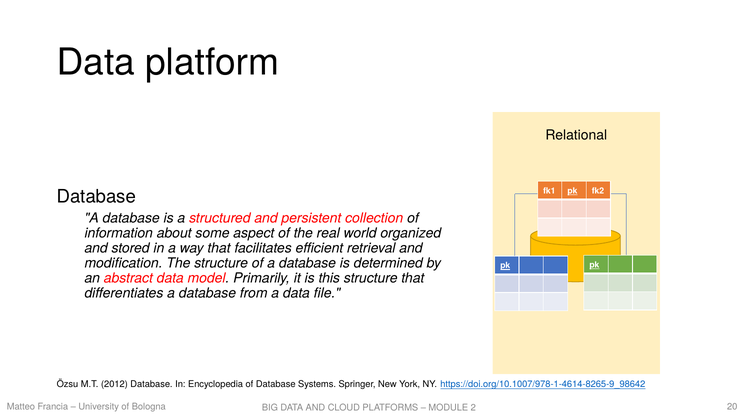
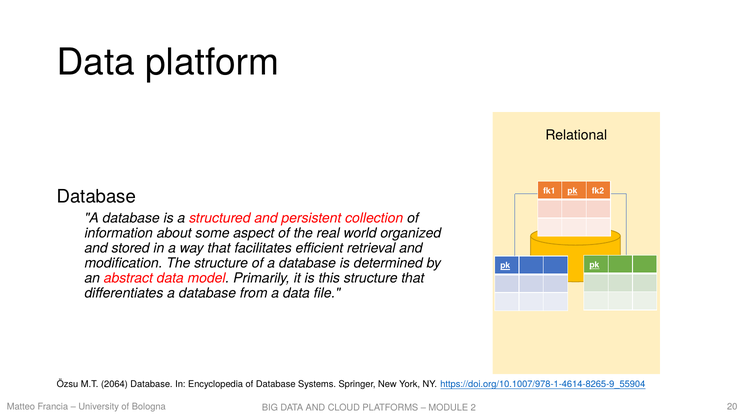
2012: 2012 -> 2064
https://doi.org/10.1007/978-1-4614-8265-9_98642: https://doi.org/10.1007/978-1-4614-8265-9_98642 -> https://doi.org/10.1007/978-1-4614-8265-9_55904
